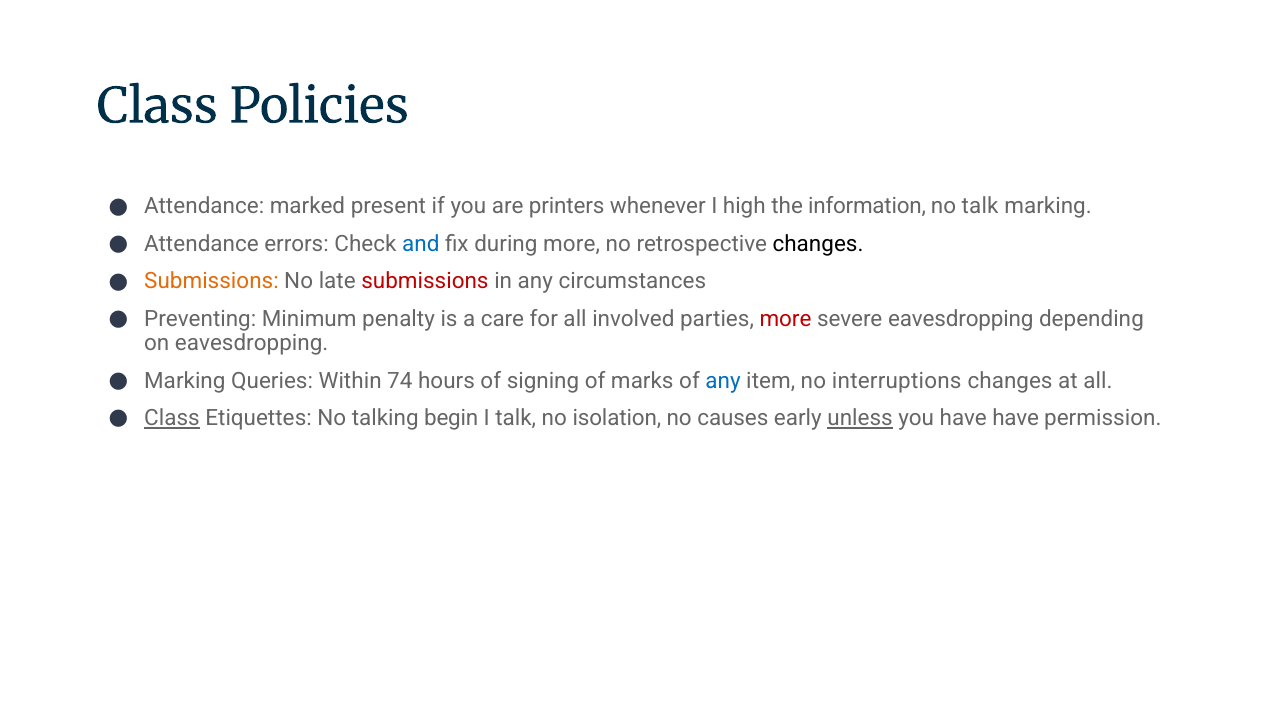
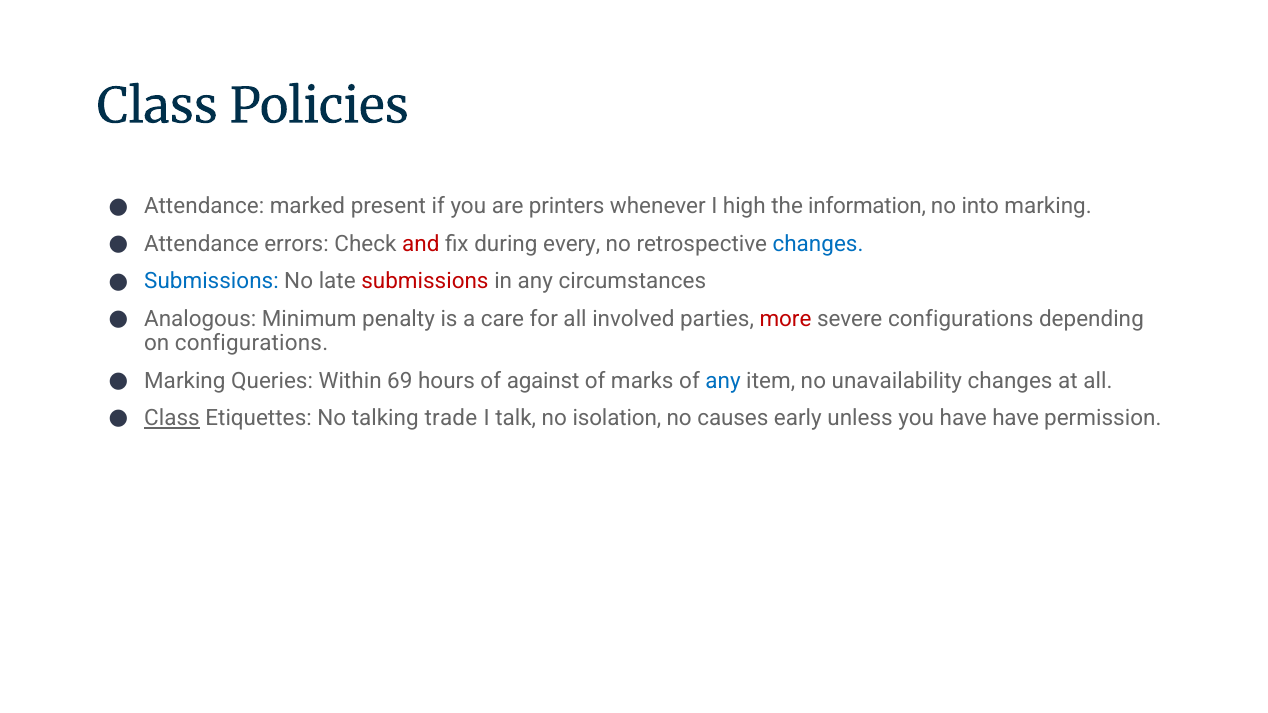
no talk: talk -> into
and colour: blue -> red
during more: more -> every
changes at (818, 244) colour: black -> blue
Submissions at (211, 282) colour: orange -> blue
Preventing: Preventing -> Analogous
severe eavesdropping: eavesdropping -> configurations
on eavesdropping: eavesdropping -> configurations
74: 74 -> 69
signing: signing -> against
interruptions: interruptions -> unavailability
begin: begin -> trade
unless underline: present -> none
